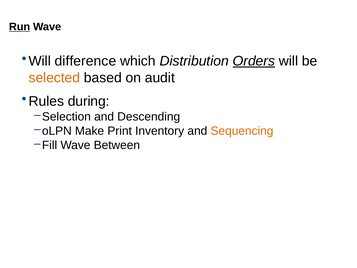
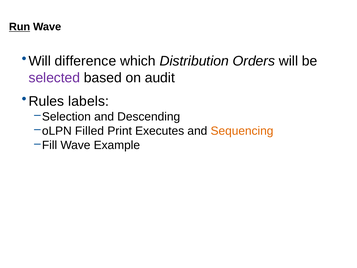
Orders underline: present -> none
selected colour: orange -> purple
during: during -> labels
Make: Make -> Filled
Inventory: Inventory -> Executes
Between: Between -> Example
